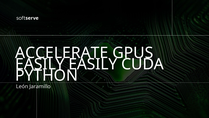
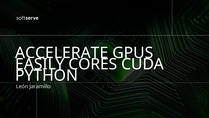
EASILY EASILY: EASILY -> CORES
